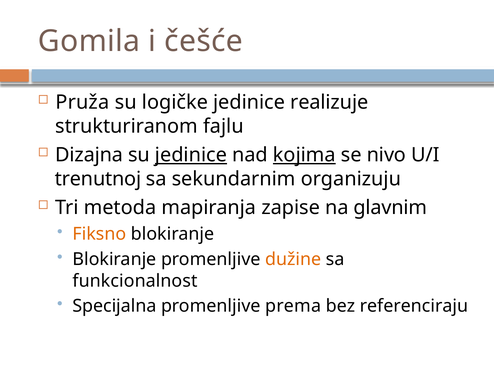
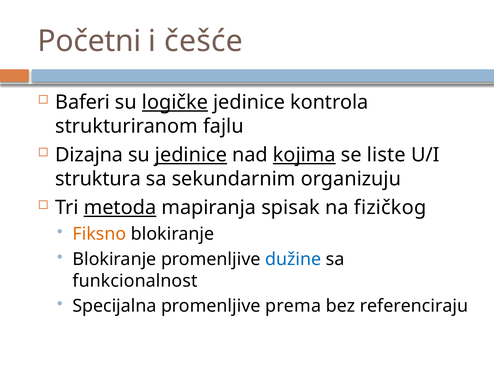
Gomila: Gomila -> Početni
Pruža: Pruža -> Baferi
logičke underline: none -> present
realizuje: realizuje -> kontrola
nivo: nivo -> liste
trenutnoj: trenutnoj -> struktura
metoda underline: none -> present
zapise: zapise -> spisak
glavnim: glavnim -> fizičkog
dužine colour: orange -> blue
